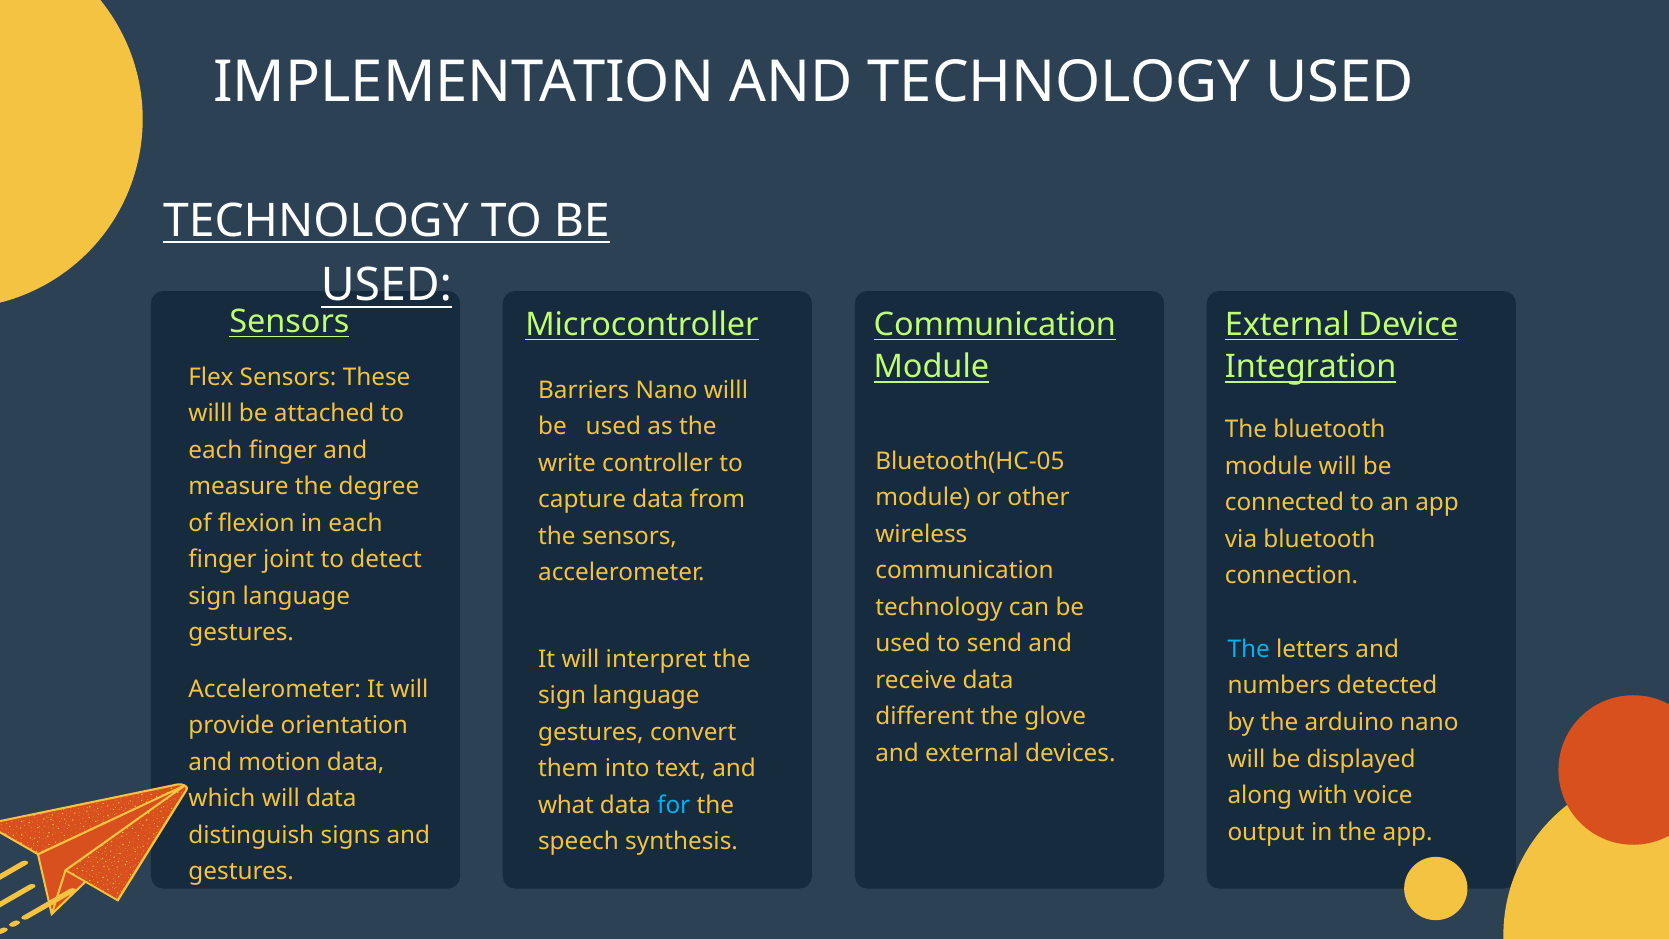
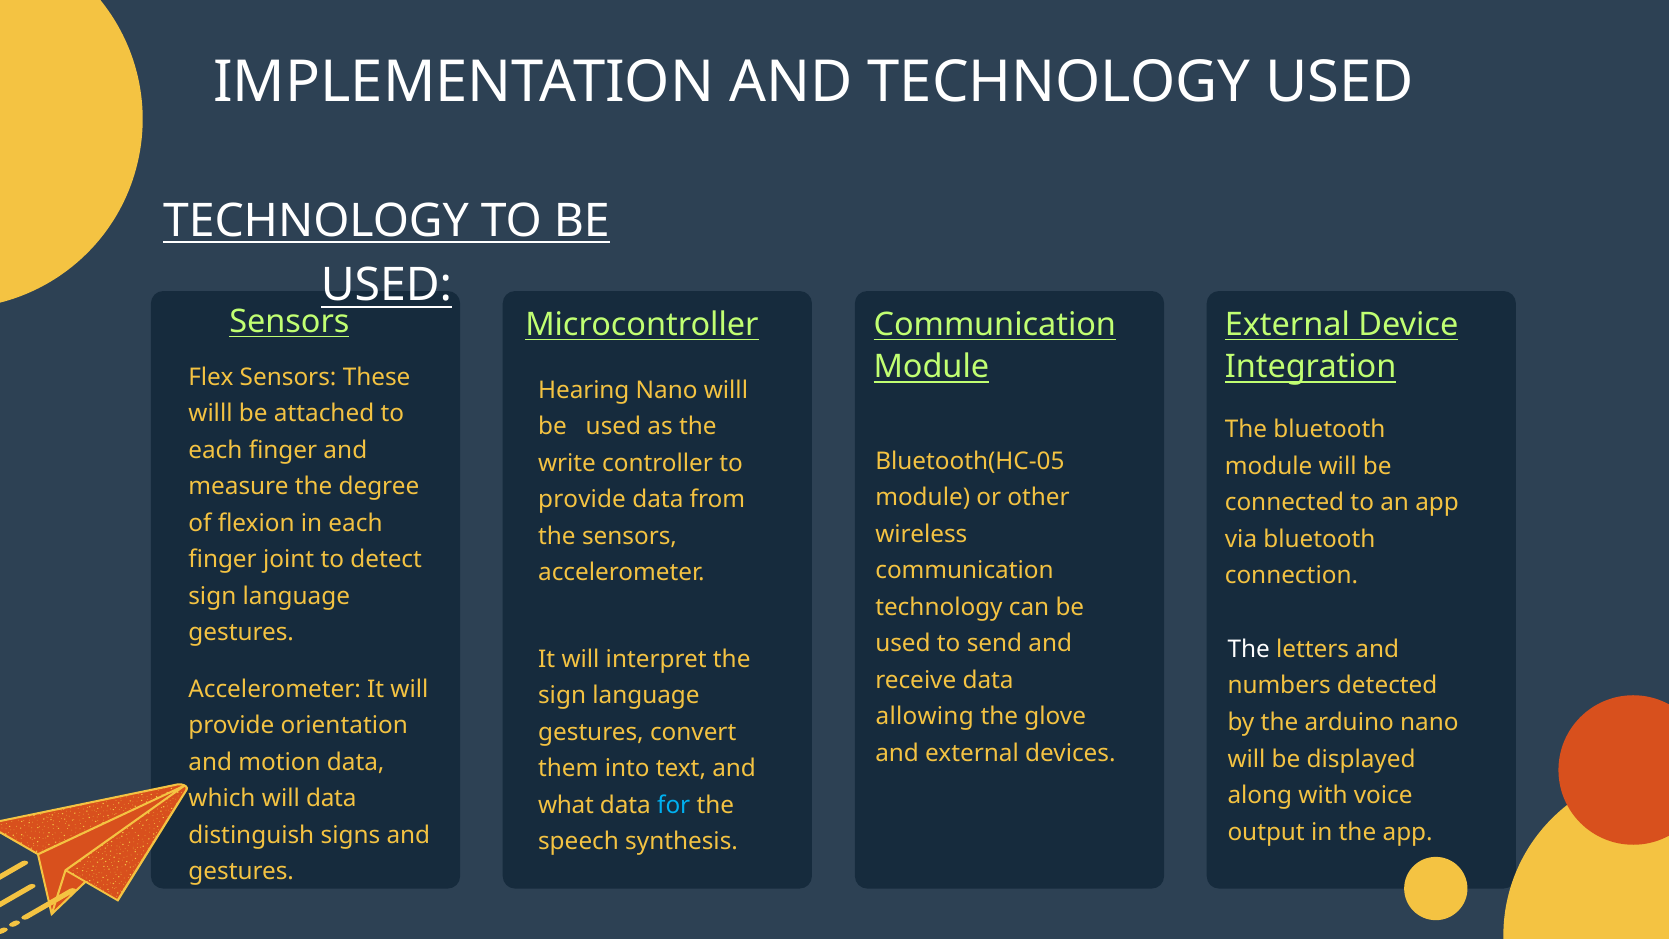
Barriers: Barriers -> Hearing
capture at (582, 500): capture -> provide
The at (1249, 649) colour: light blue -> white
different: different -> allowing
